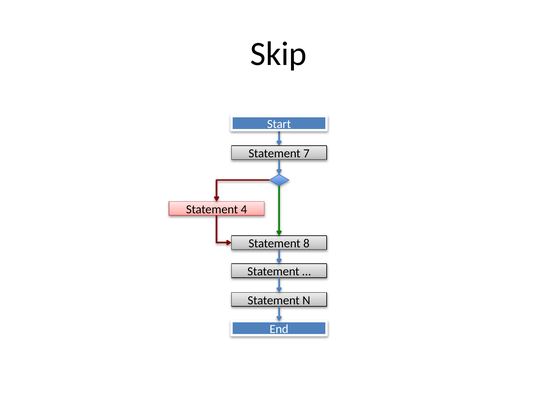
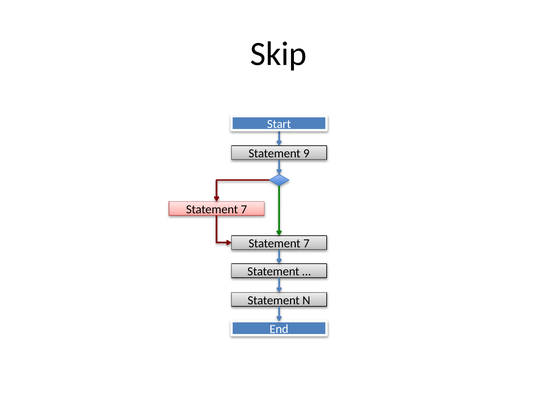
7: 7 -> 9
4 at (244, 209): 4 -> 7
8 at (306, 243): 8 -> 7
